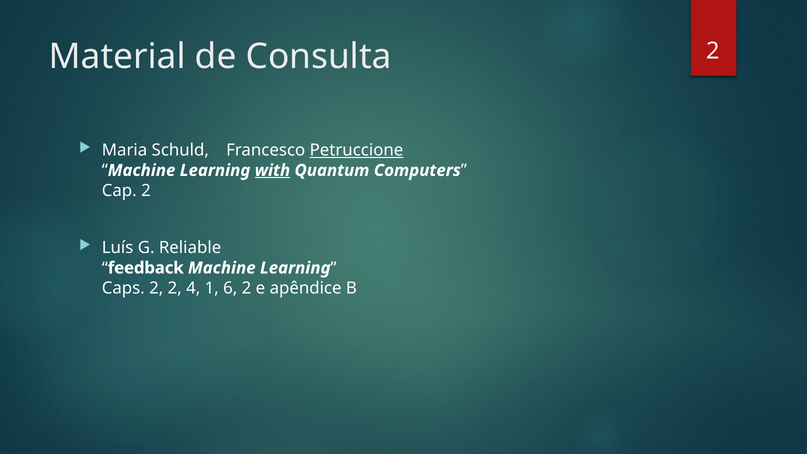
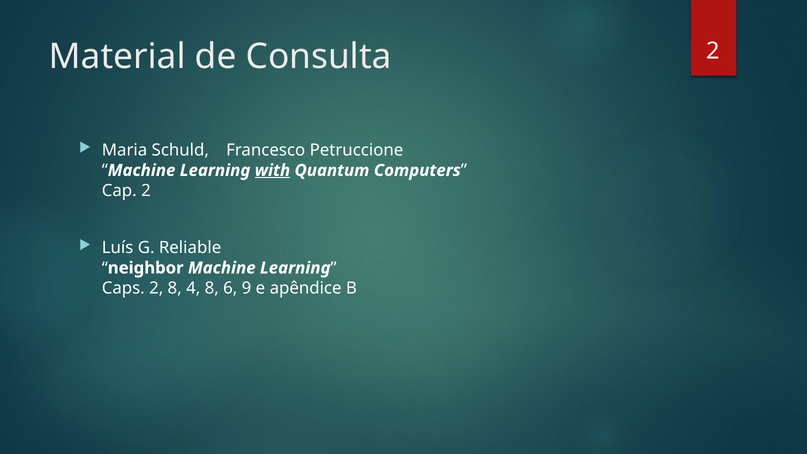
Petruccione underline: present -> none
feedback: feedback -> neighbor
2 2: 2 -> 8
4 1: 1 -> 8
6 2: 2 -> 9
